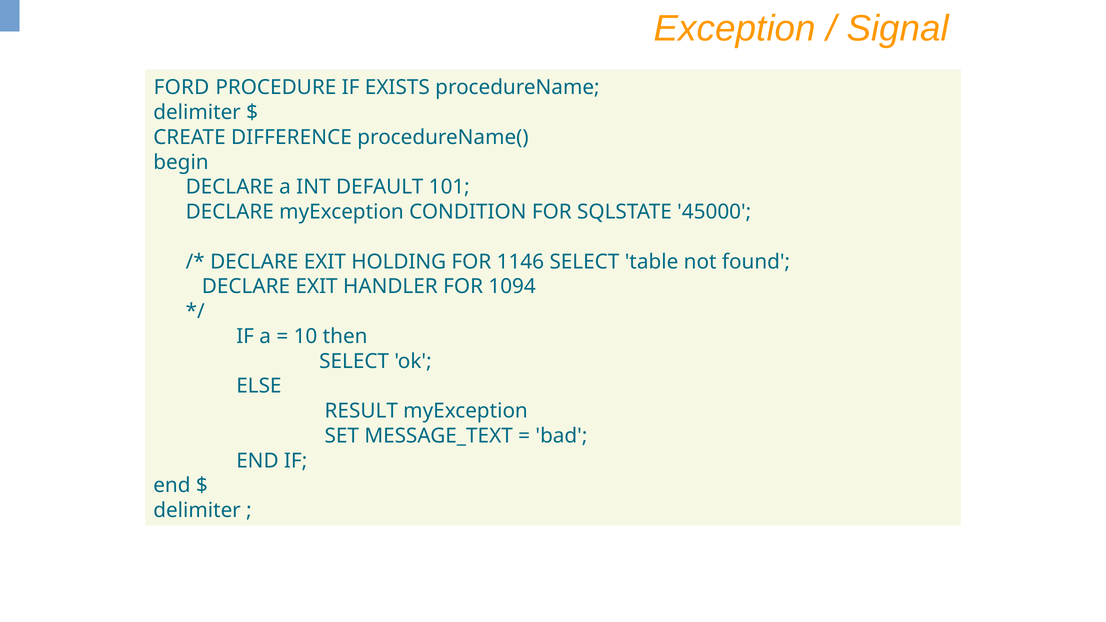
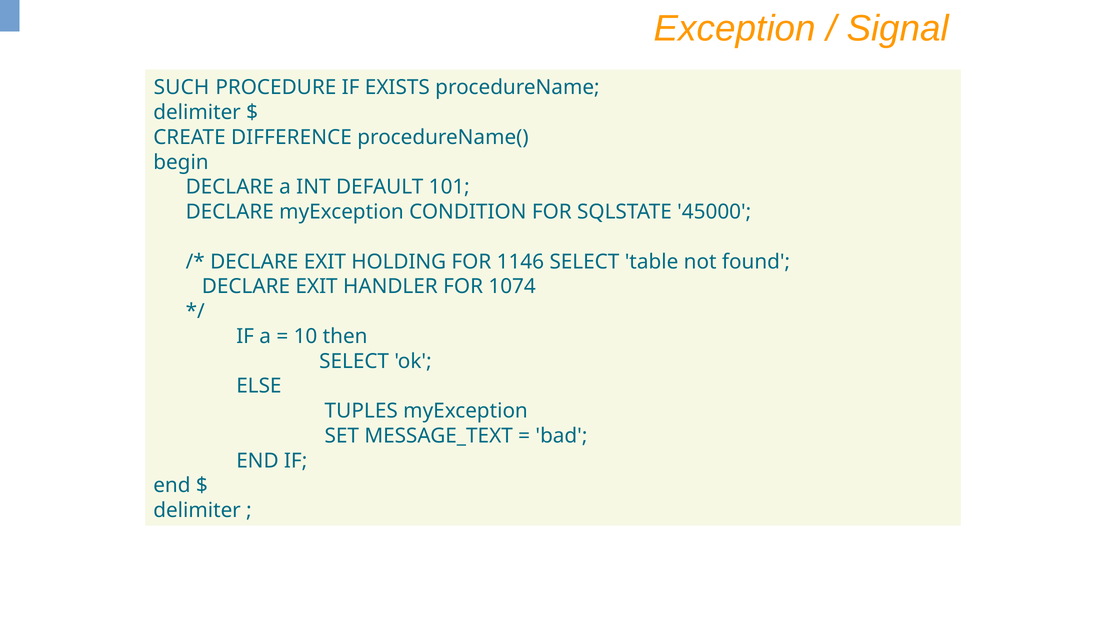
FORD: FORD -> SUCH
1094: 1094 -> 1074
RESULT: RESULT -> TUPLES
